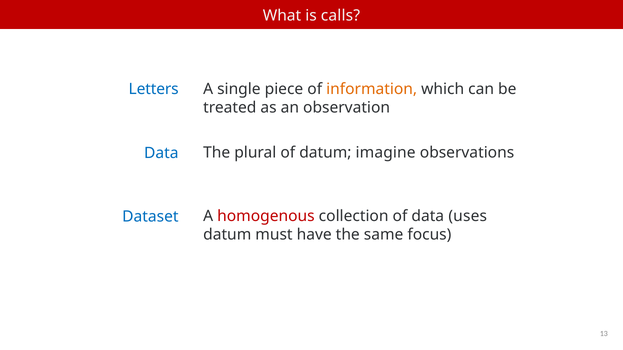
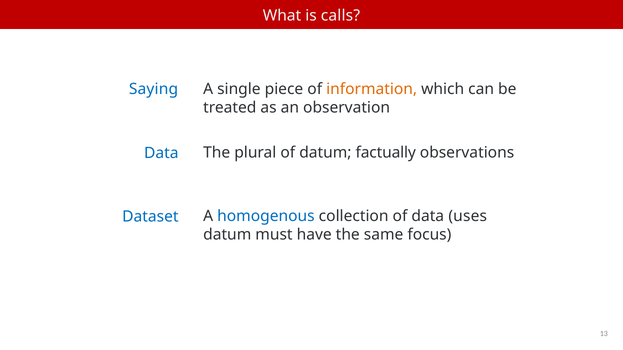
Letters: Letters -> Saying
imagine: imagine -> factually
homogenous colour: red -> blue
